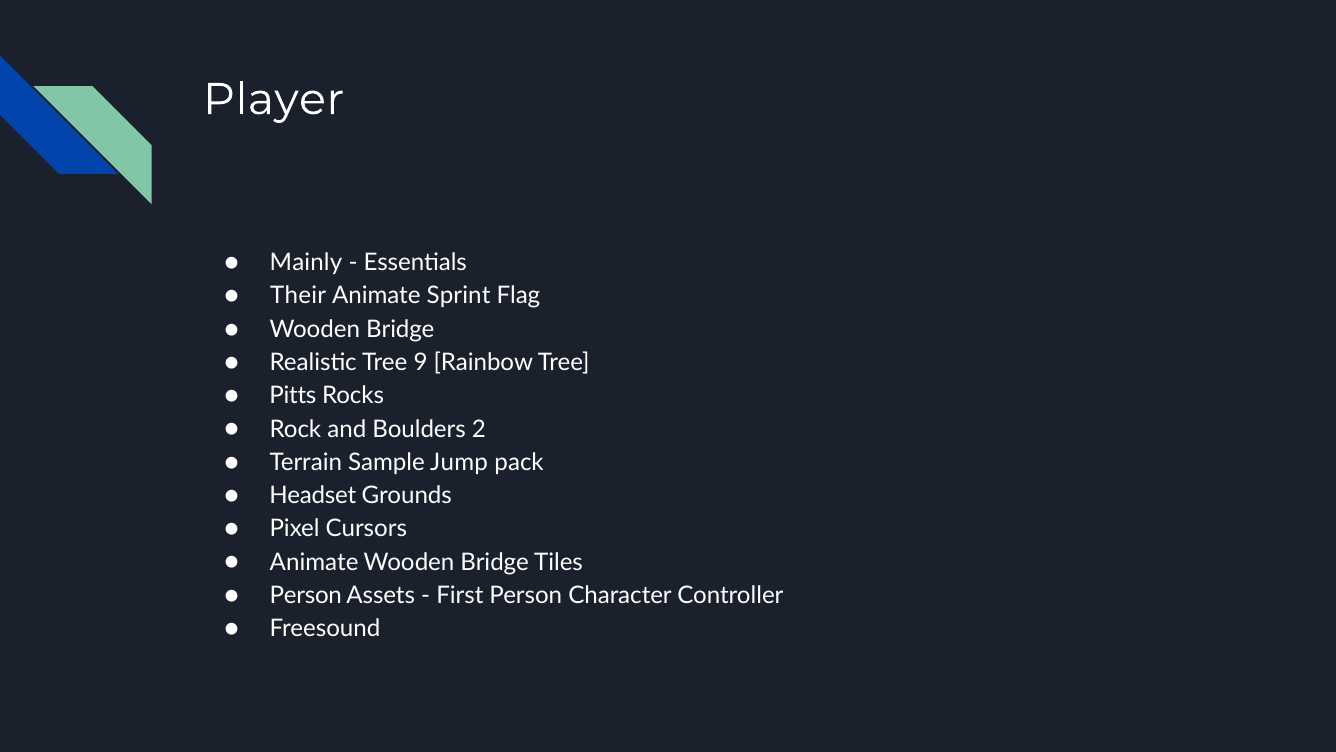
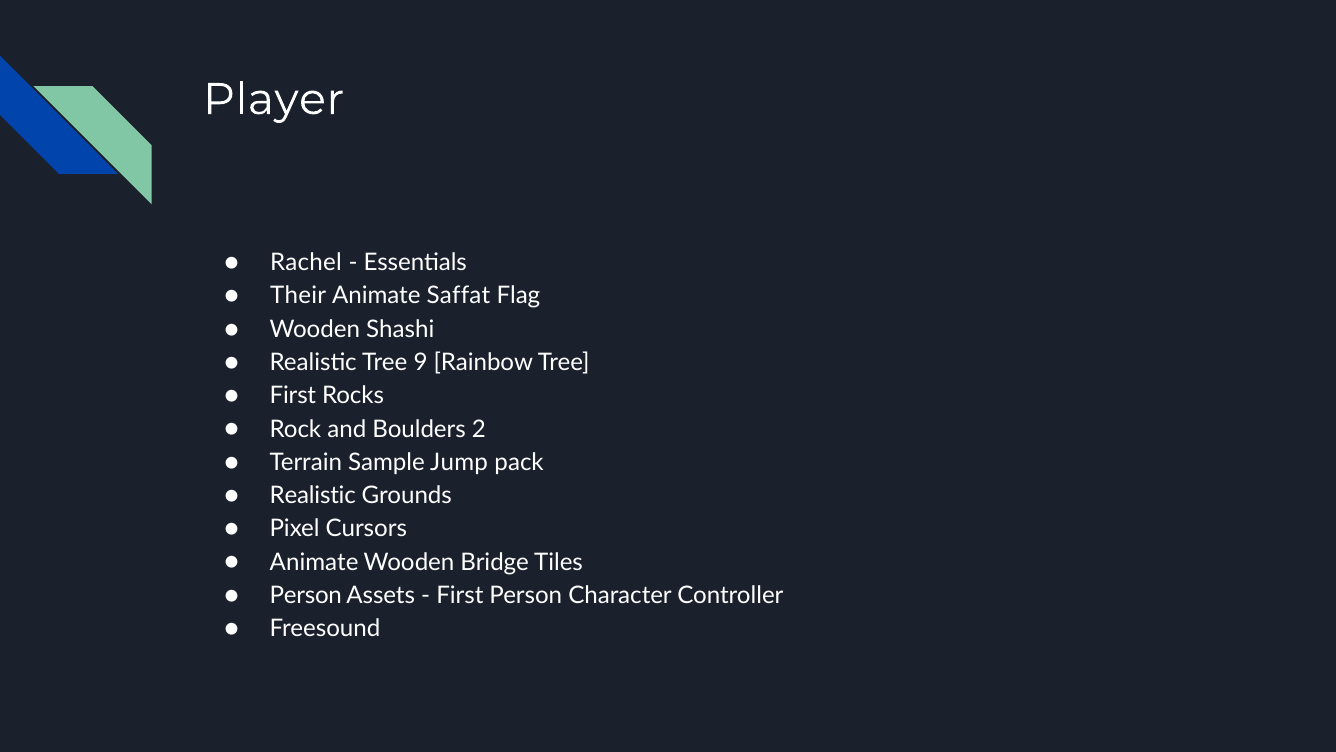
Mainly: Mainly -> Rachel
Sprint: Sprint -> Saffat
Bridge at (400, 329): Bridge -> Shashi
Pitts at (293, 396): Pitts -> First
Headset at (313, 495): Headset -> Realistic
